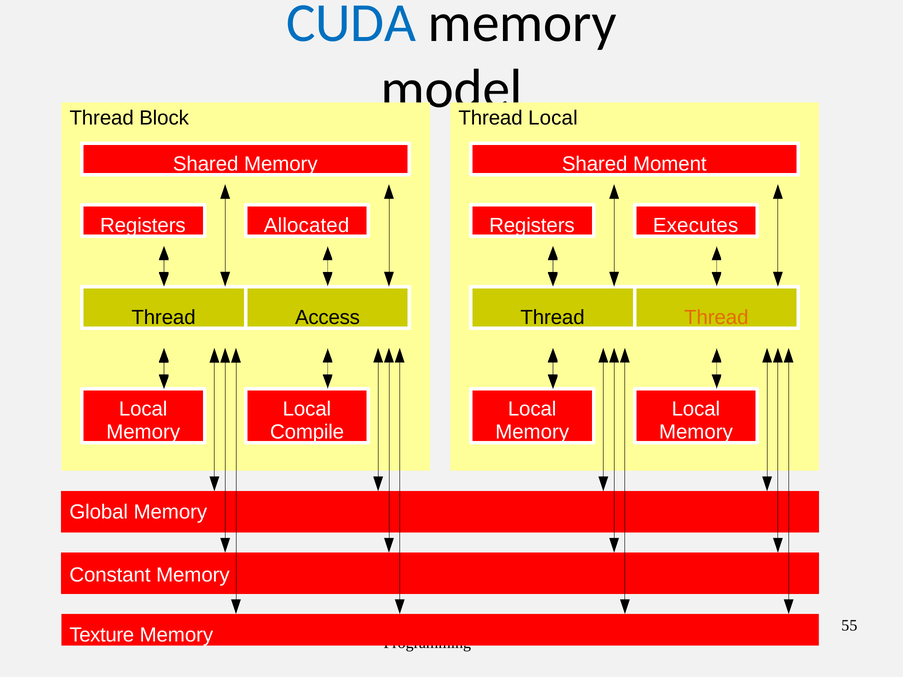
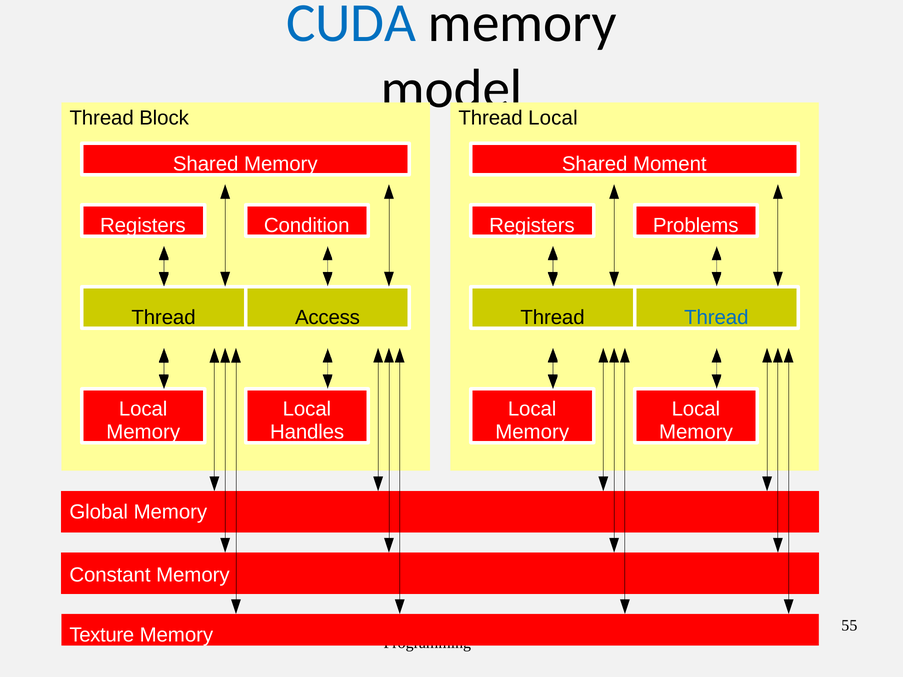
Allocated: Allocated -> Condition
Executes: Executes -> Problems
Thread at (716, 318) colour: orange -> blue
Compile: Compile -> Handles
